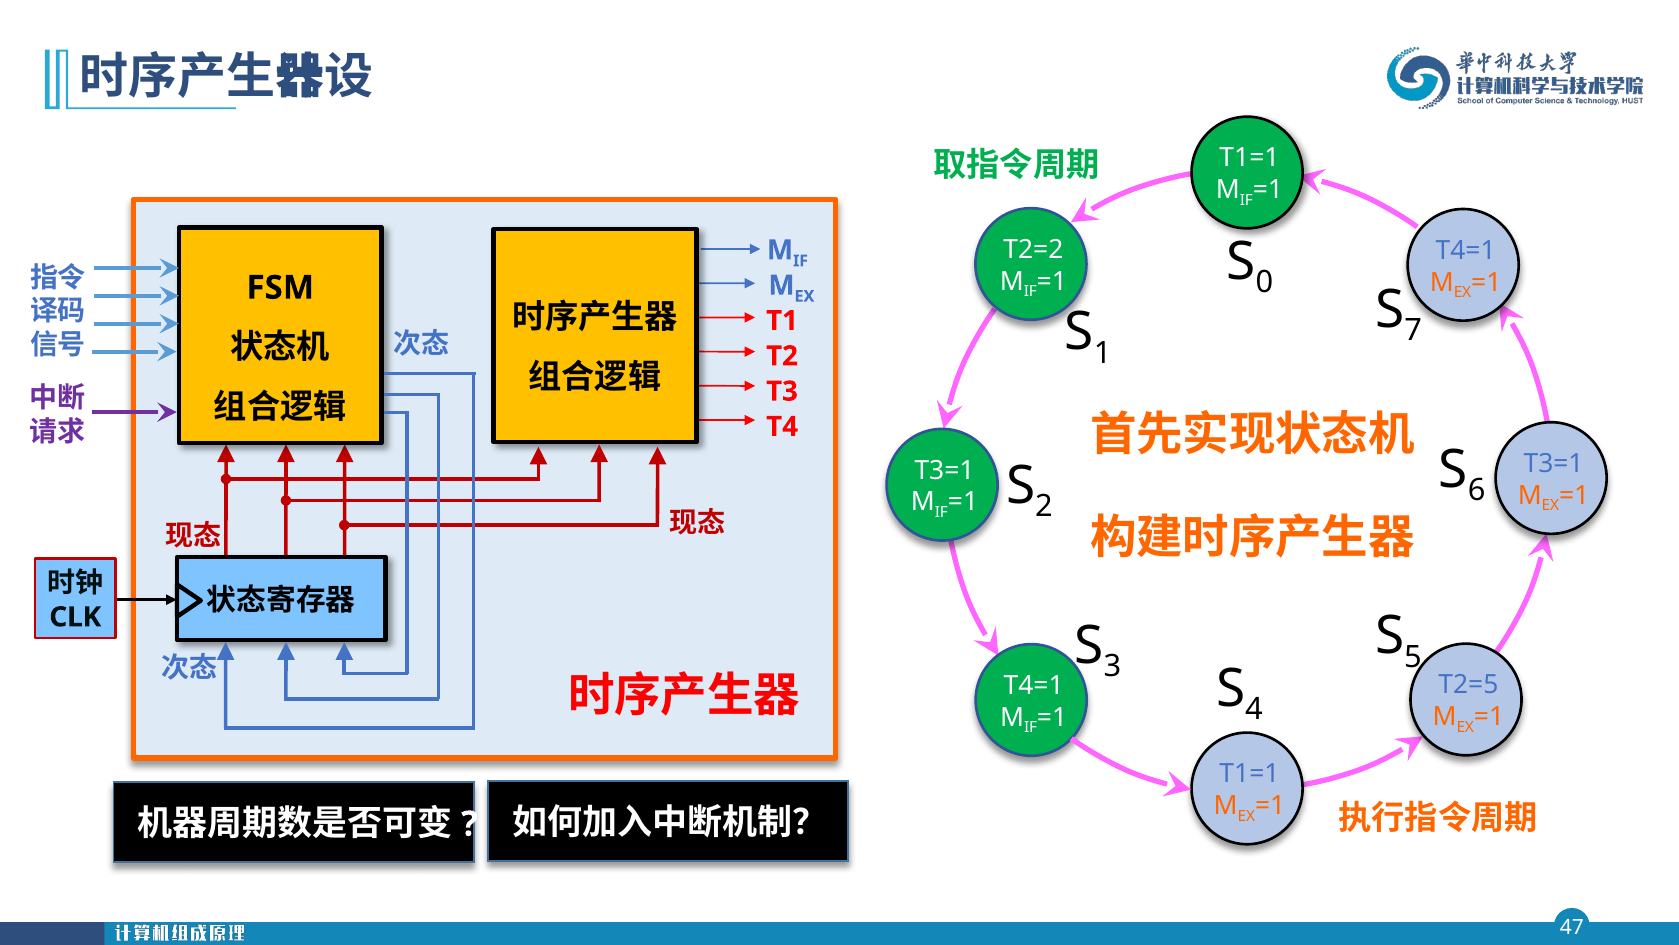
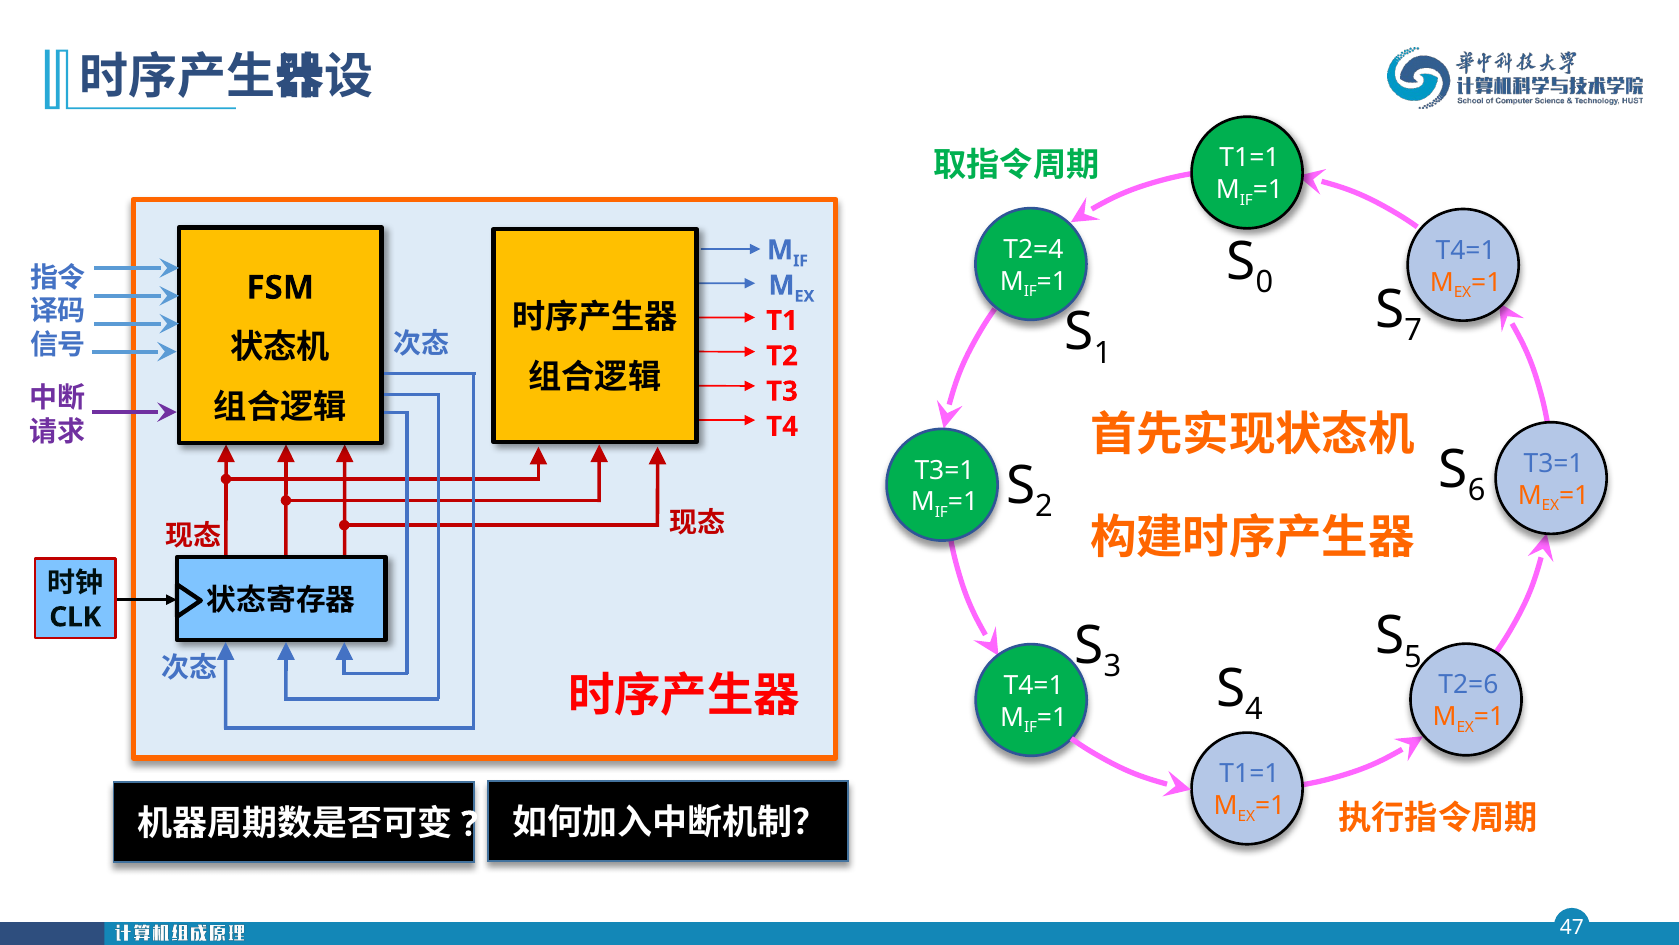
T2=2: T2=2 -> T2=4
T2=5: T2=5 -> T2=6
